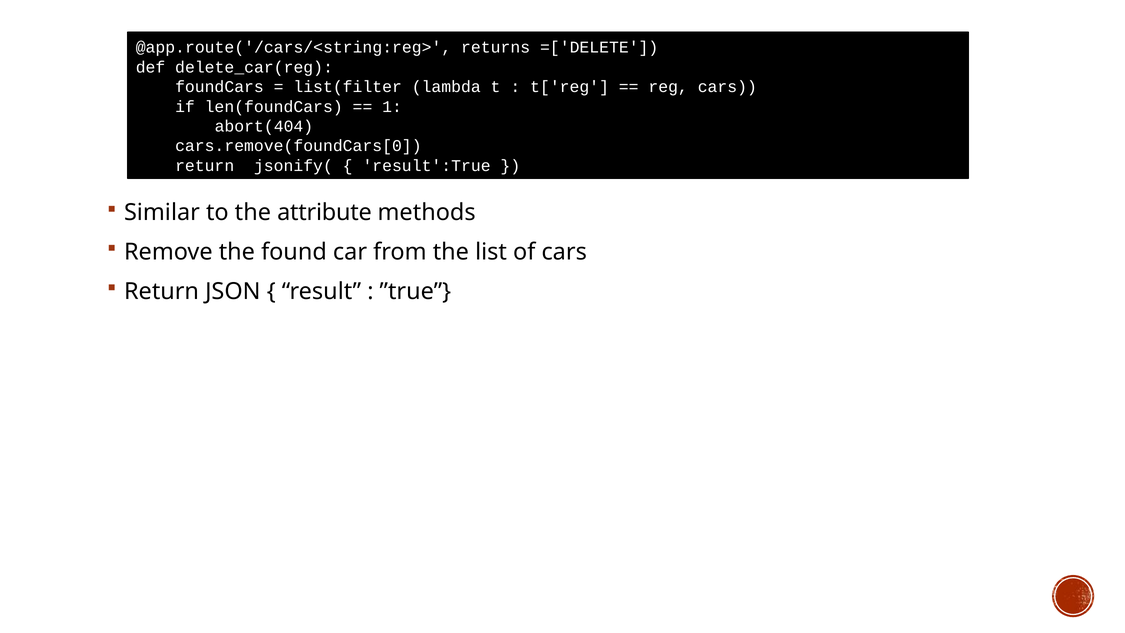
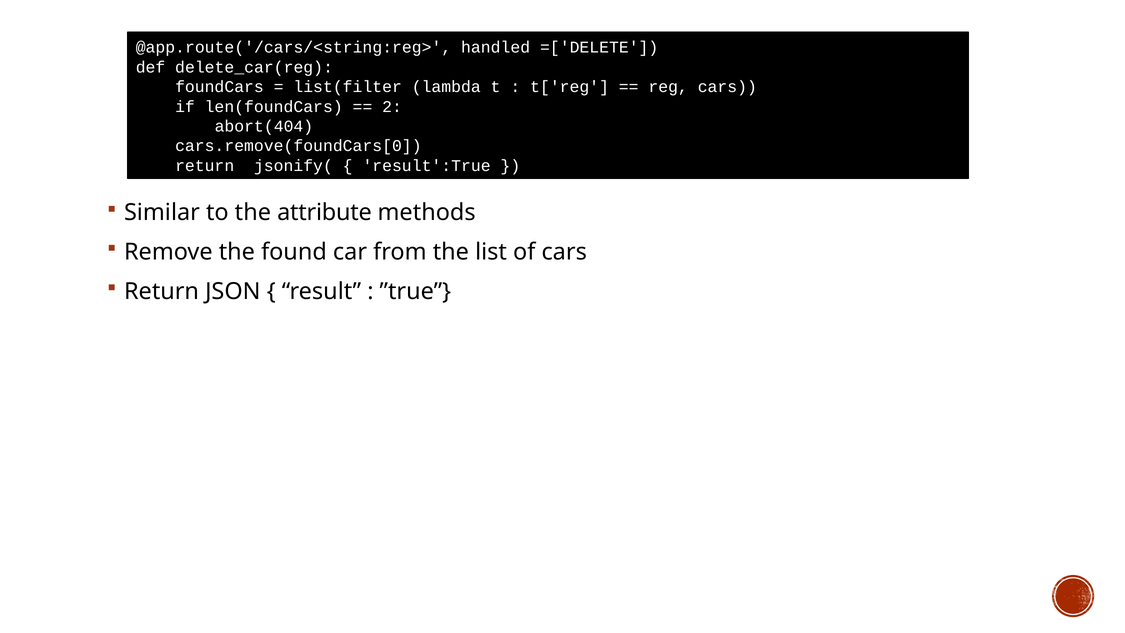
returns: returns -> handled
1: 1 -> 2
